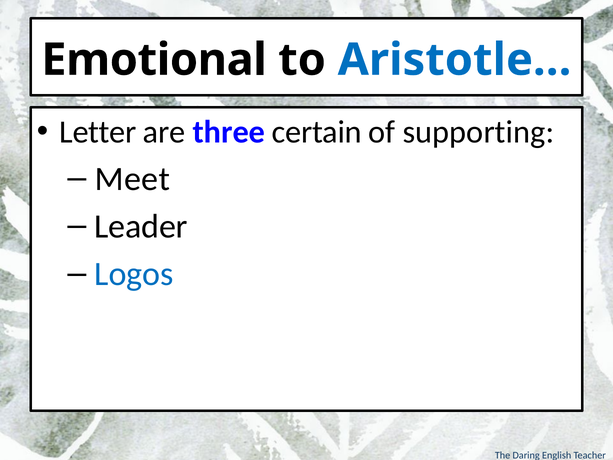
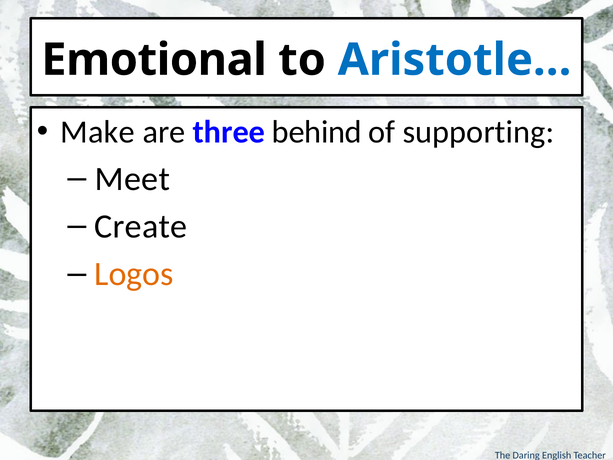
Letter: Letter -> Make
certain: certain -> behind
Leader: Leader -> Create
Logos colour: blue -> orange
